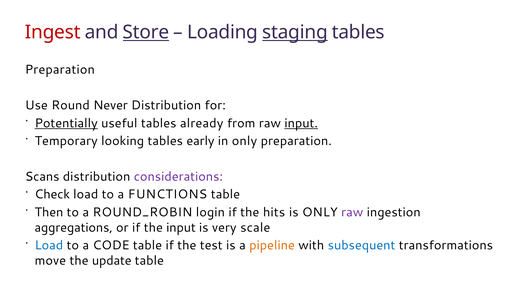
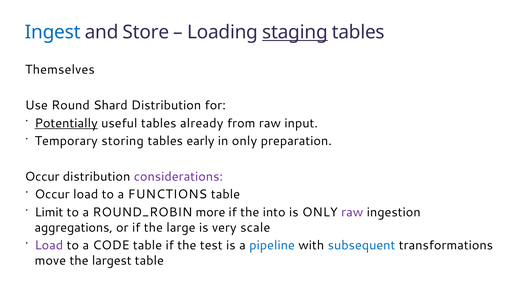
Ingest colour: red -> blue
Store underline: present -> none
Preparation at (60, 70): Preparation -> Themselves
Never: Never -> Shard
input at (301, 123) underline: present -> none
looking: looking -> storing
Scans at (42, 177): Scans -> Occur
Check at (52, 194): Check -> Occur
Then: Then -> Limit
login: login -> more
hits: hits -> into
the input: input -> large
Load at (49, 245) colour: blue -> purple
pipeline colour: orange -> blue
update: update -> largest
